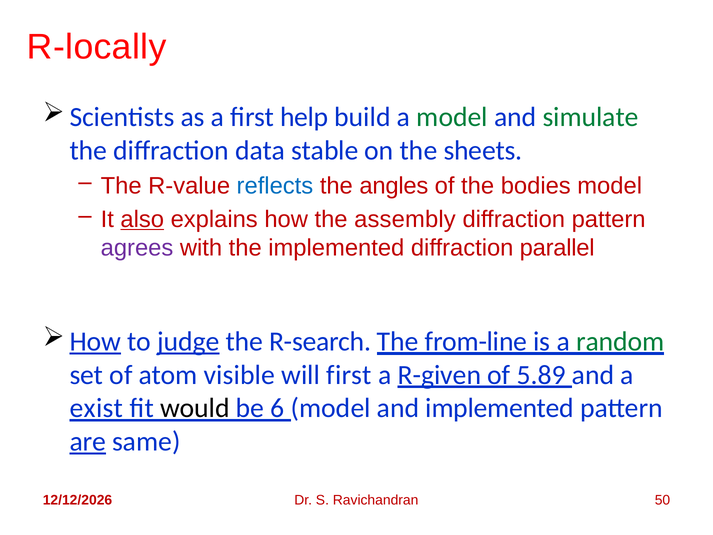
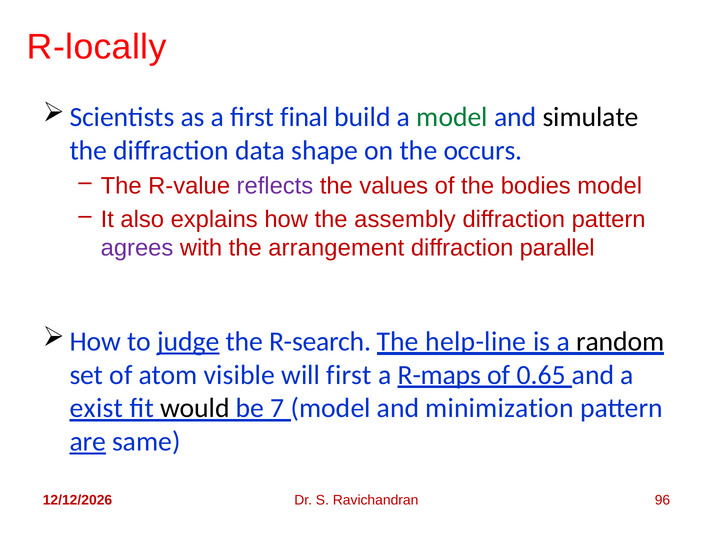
help: help -> final
simulate colour: green -> black
stable: stable -> shape
sheets: sheets -> occurs
reflects colour: blue -> purple
angles: angles -> values
also underline: present -> none
the implemented: implemented -> arrangement
How at (95, 341) underline: present -> none
from-line: from-line -> help-line
random colour: green -> black
R-given: R-given -> R-maps
5.89: 5.89 -> 0.65
6: 6 -> 7
and implemented: implemented -> minimization
50: 50 -> 96
